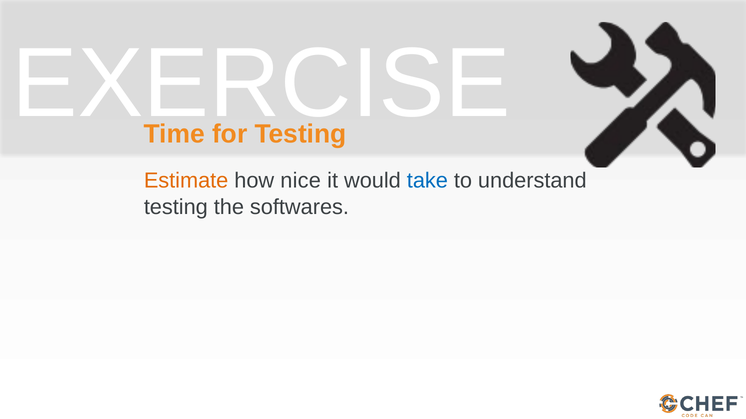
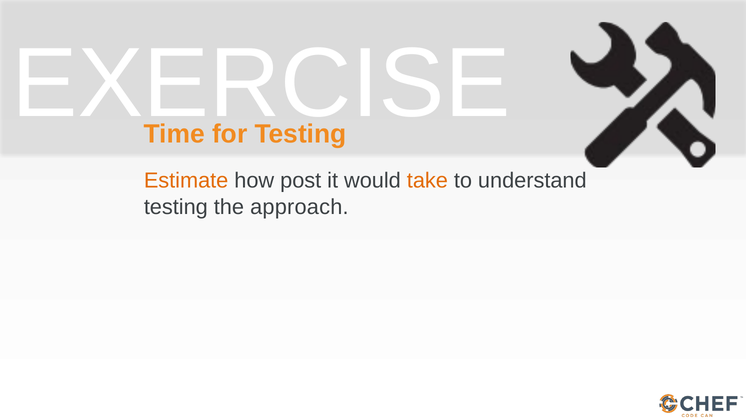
nice: nice -> post
take colour: blue -> orange
softwares: softwares -> approach
